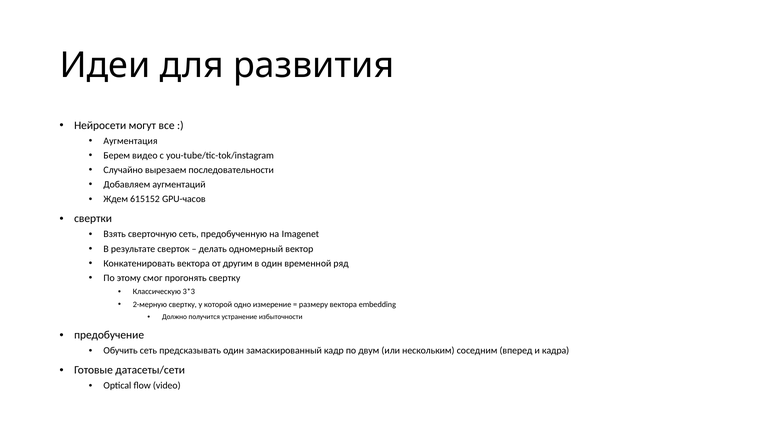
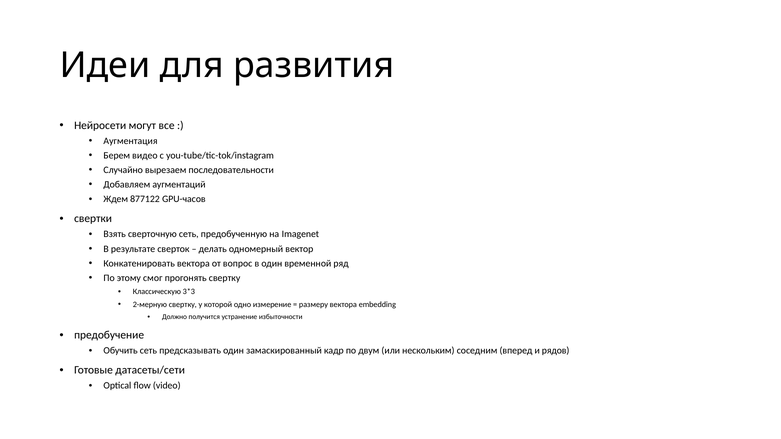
615152: 615152 -> 877122
другим: другим -> вопрос
кадра: кадра -> рядов
